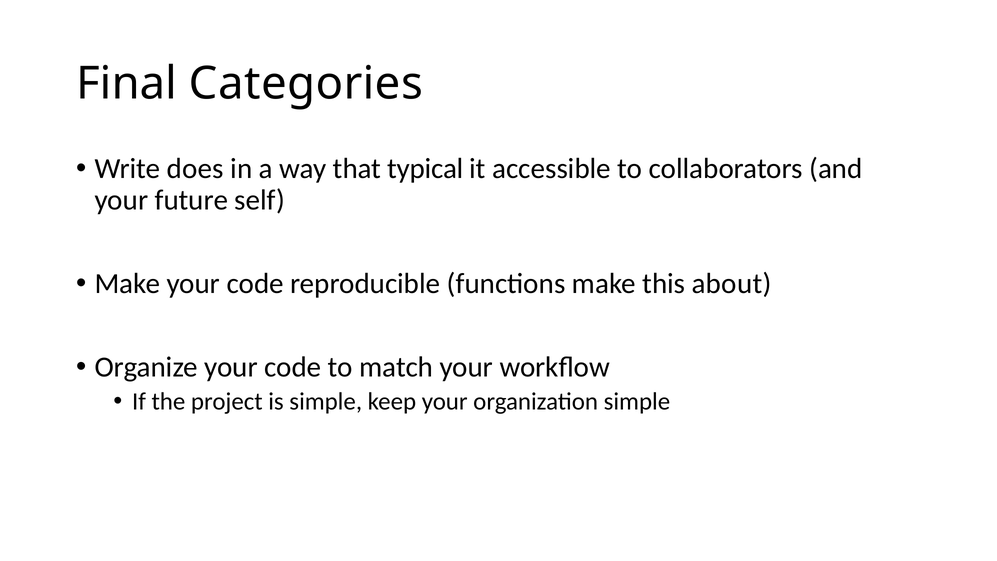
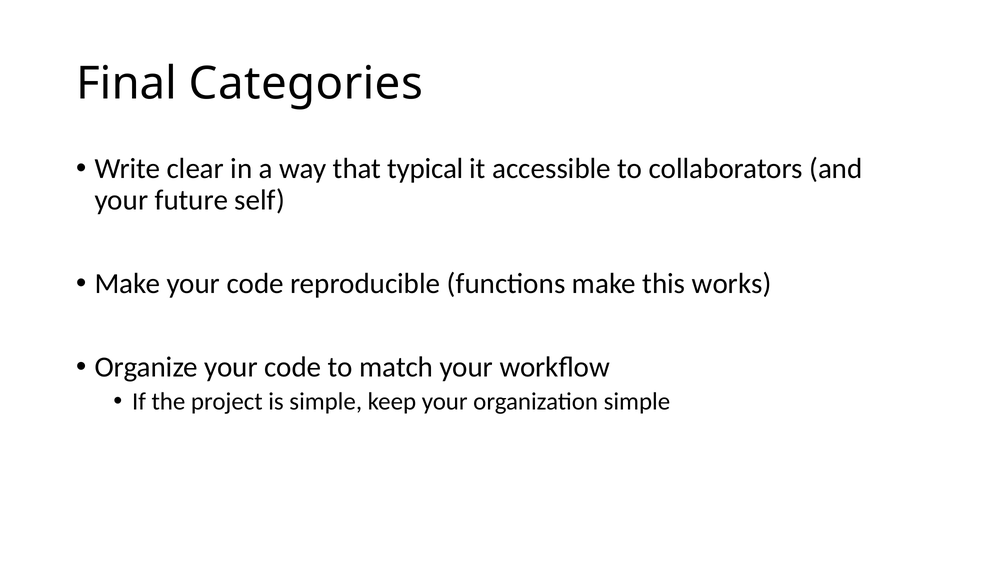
does: does -> clear
about: about -> works
